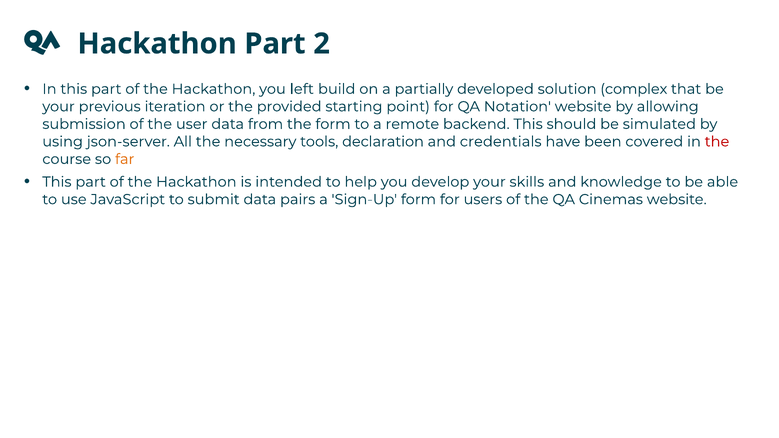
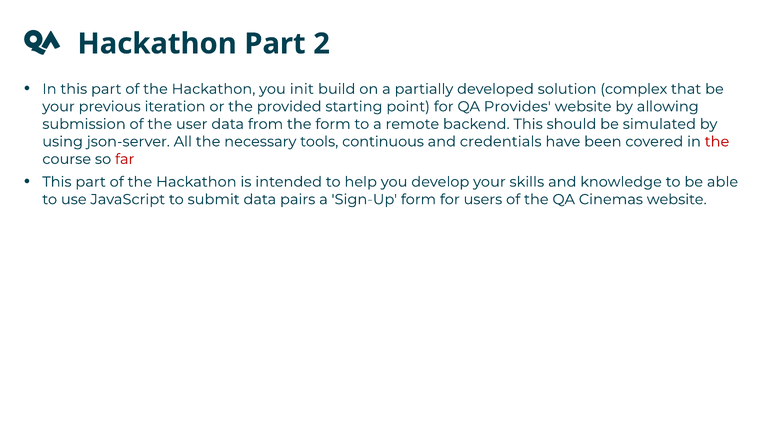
left: left -> init
Notation: Notation -> Provides
declaration: declaration -> continuous
far colour: orange -> red
